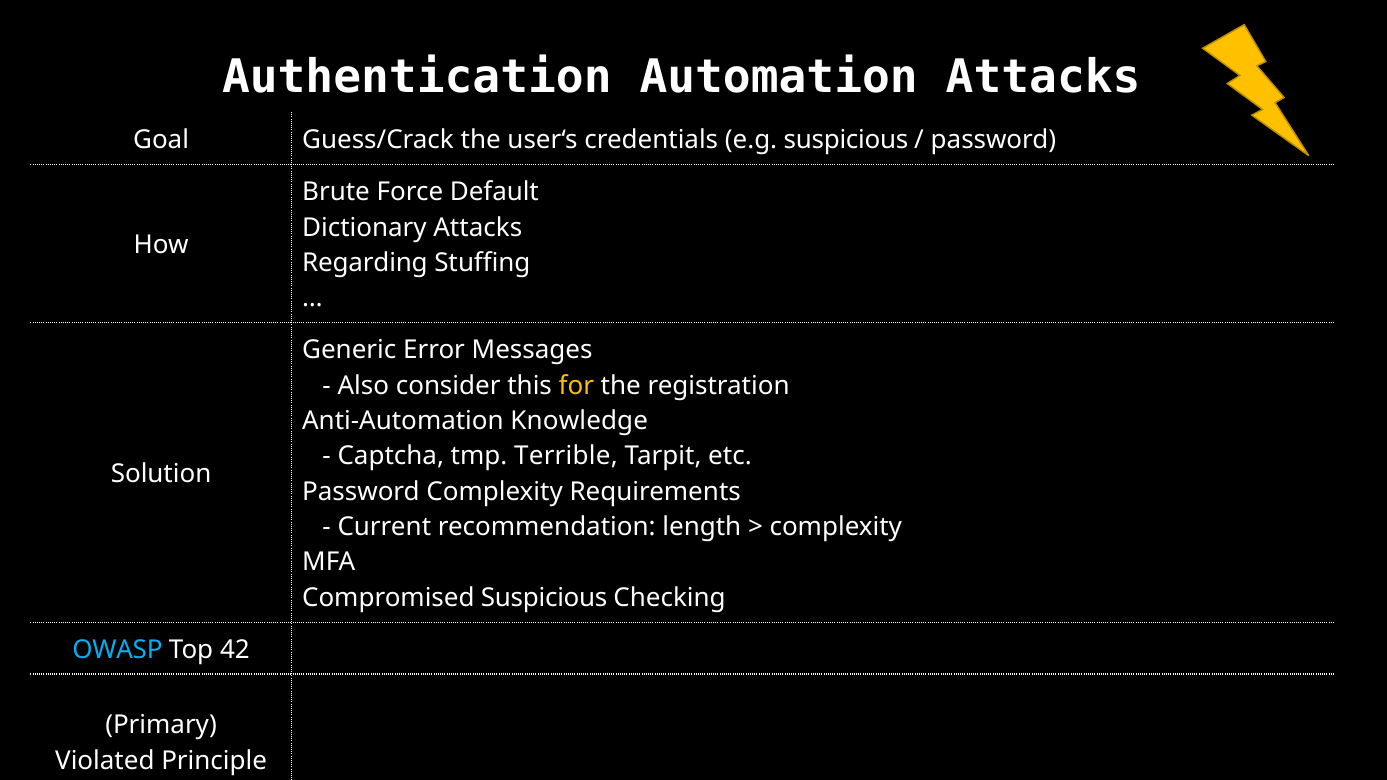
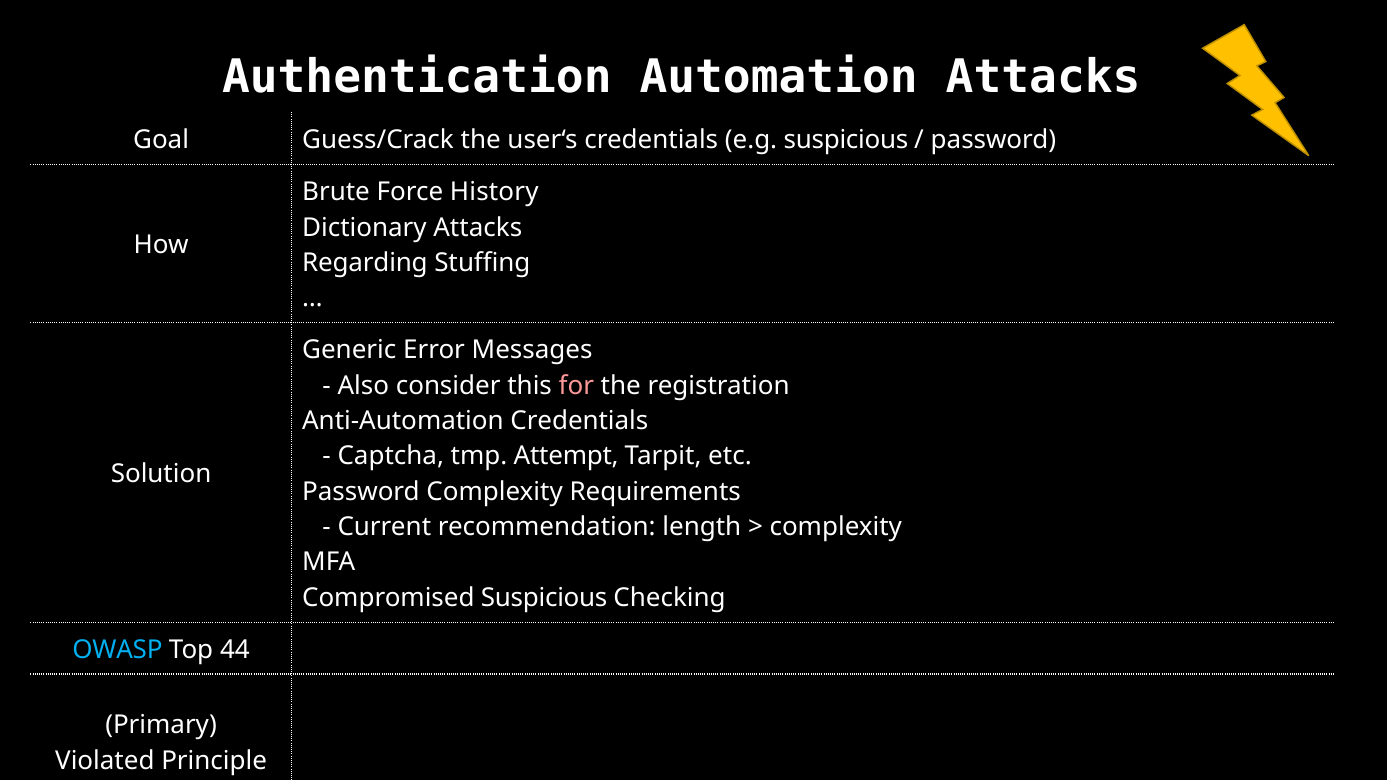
Default: Default -> History
for colour: yellow -> pink
Anti-Automation Knowledge: Knowledge -> Credentials
Terrible: Terrible -> Attempt
42: 42 -> 44
